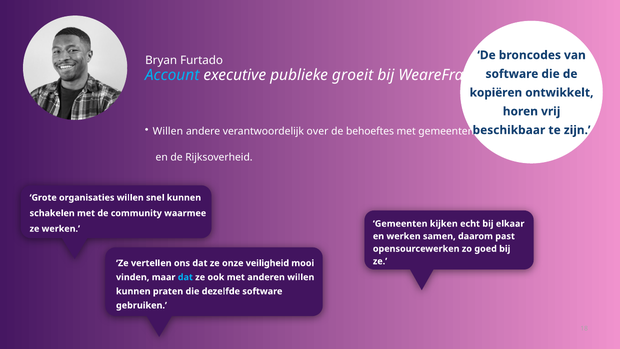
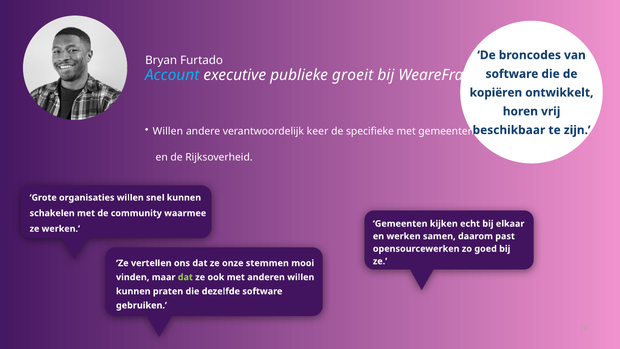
over: over -> keer
behoeftes: behoeftes -> specifieke
veiligheid: veiligheid -> stemmen
dat at (185, 277) colour: light blue -> light green
